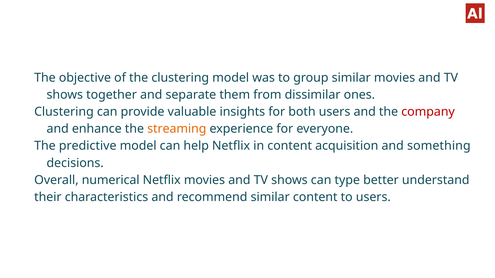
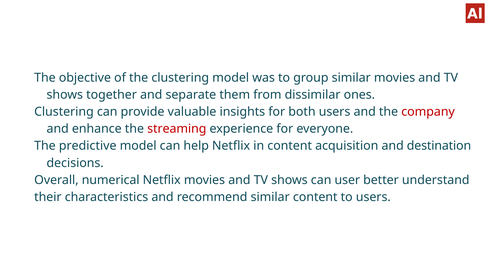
streaming colour: orange -> red
something: something -> destination
type: type -> user
